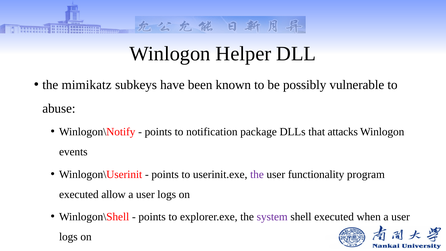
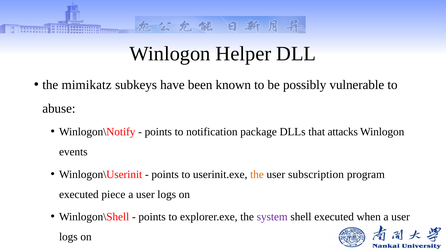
the at (257, 174) colour: purple -> orange
functionality: functionality -> subscription
allow: allow -> piece
